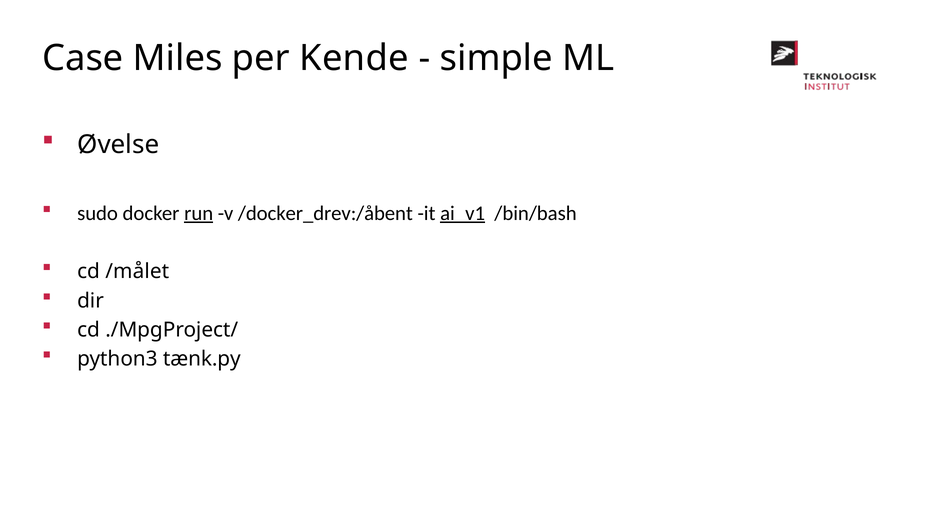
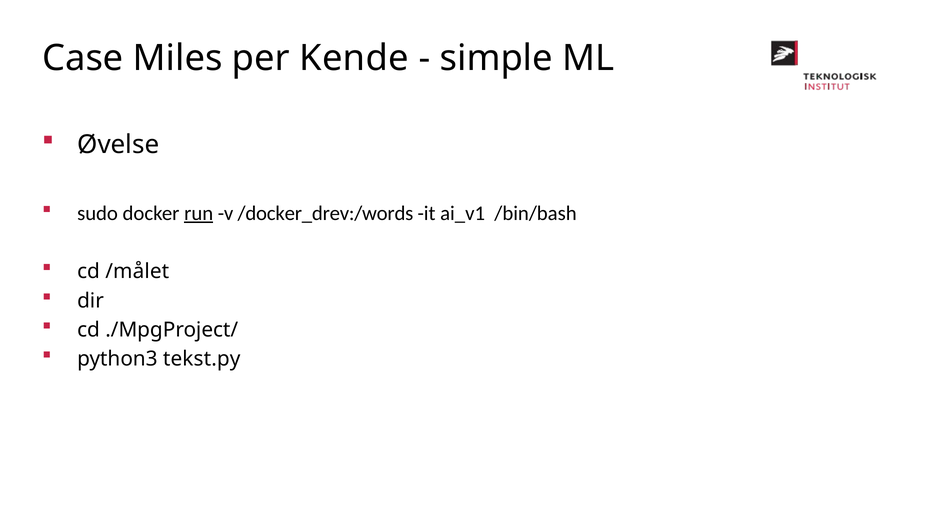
/docker_drev:/åbent: /docker_drev:/åbent -> /docker_drev:/words
ai_v1 underline: present -> none
tænk.py: tænk.py -> tekst.py
